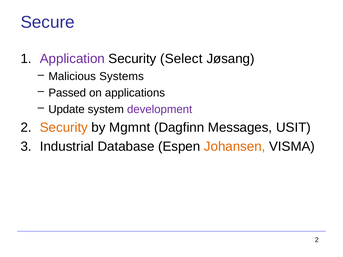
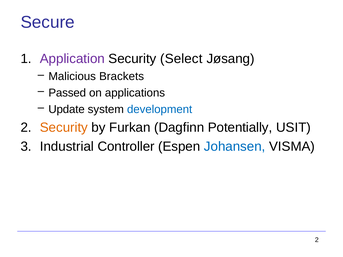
Systems: Systems -> Brackets
development colour: purple -> blue
Mgmnt: Mgmnt -> Furkan
Messages: Messages -> Potentially
Database: Database -> Controller
Johansen colour: orange -> blue
